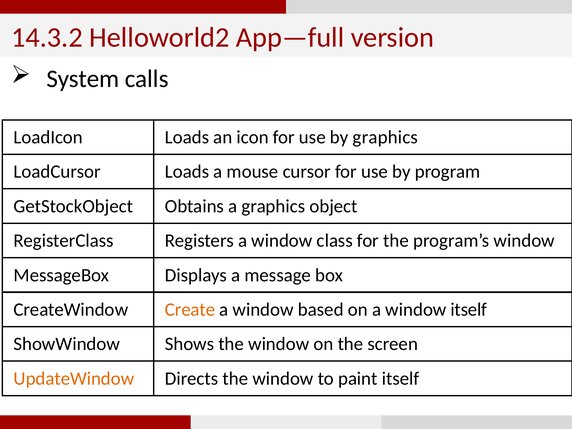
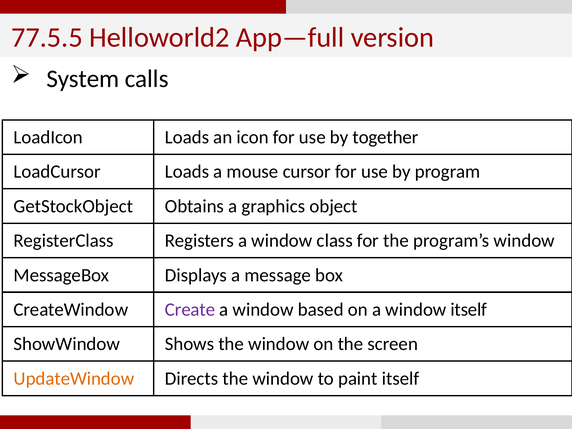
14.3.2: 14.3.2 -> 77.5.5
by graphics: graphics -> together
Create colour: orange -> purple
